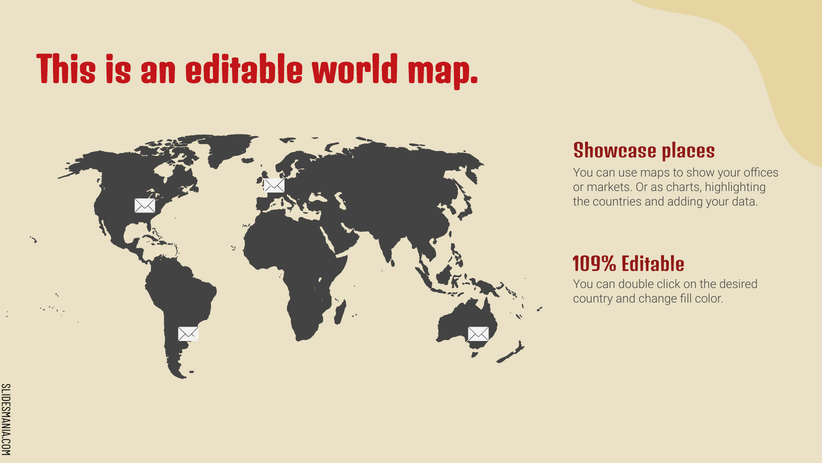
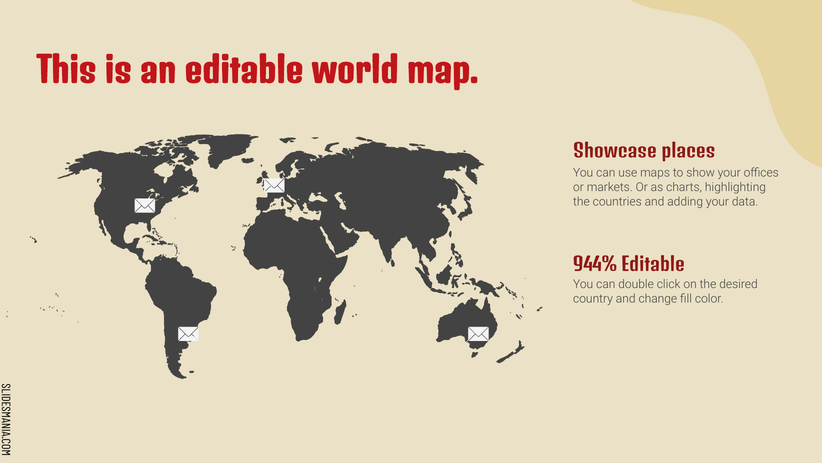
109%: 109% -> 944%
